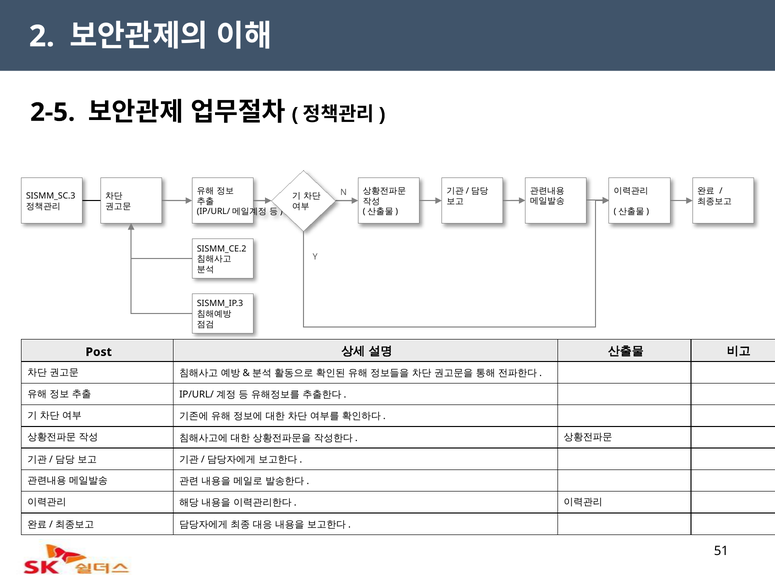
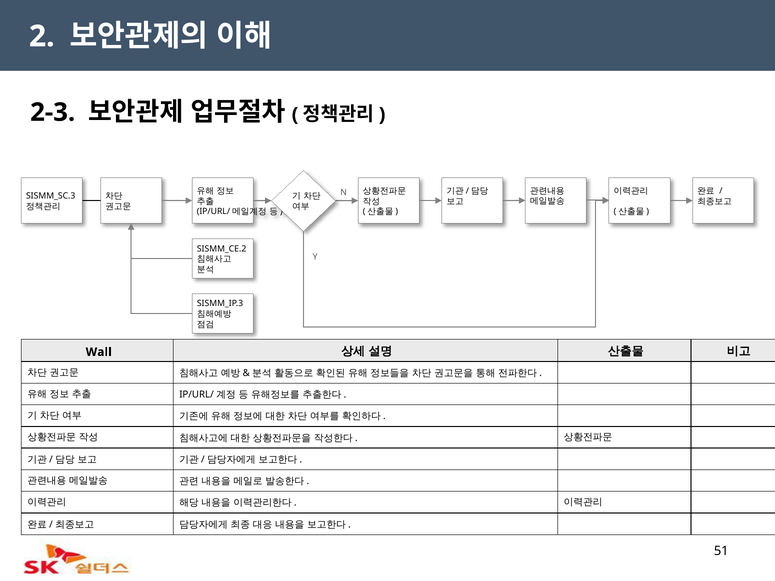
2-5: 2-5 -> 2-3
Post: Post -> Wall
